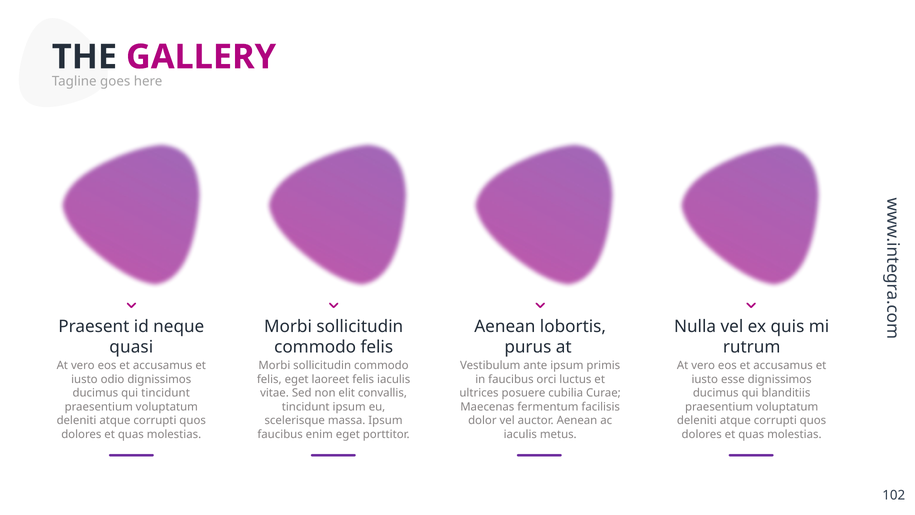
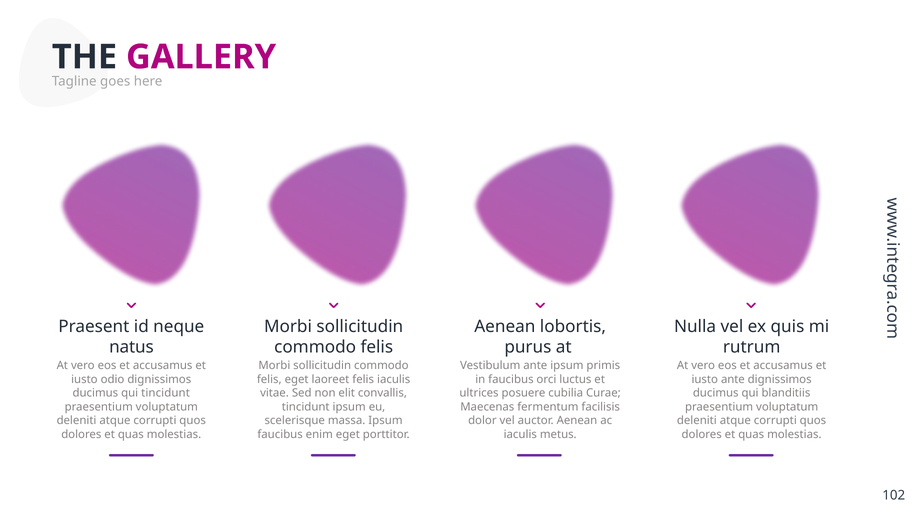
quasi: quasi -> natus
iusto esse: esse -> ante
